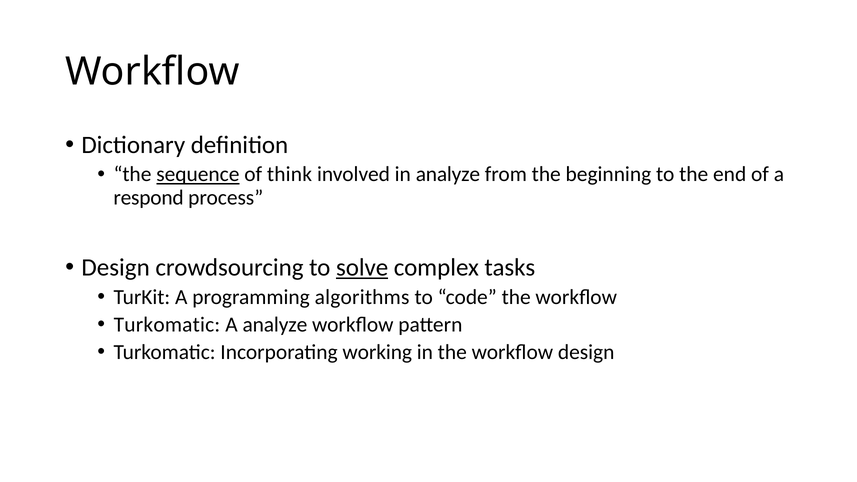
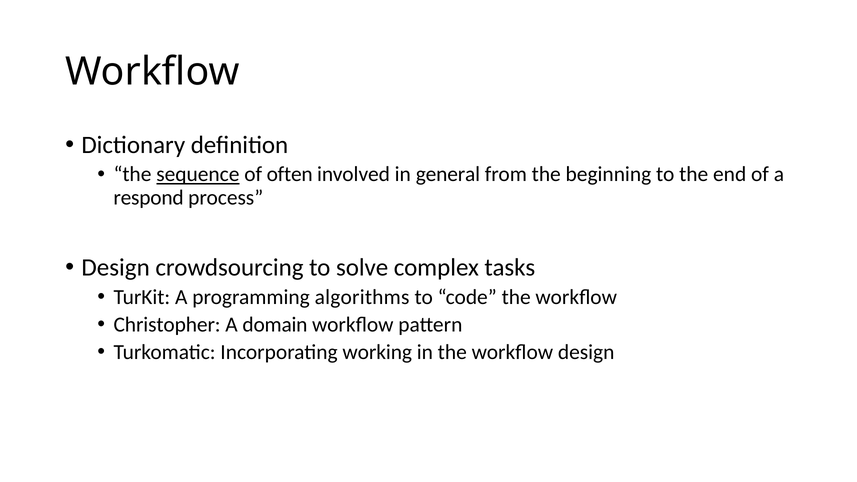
think: think -> often
in analyze: analyze -> general
solve underline: present -> none
Turkomatic at (167, 325): Turkomatic -> Christopher
A analyze: analyze -> domain
